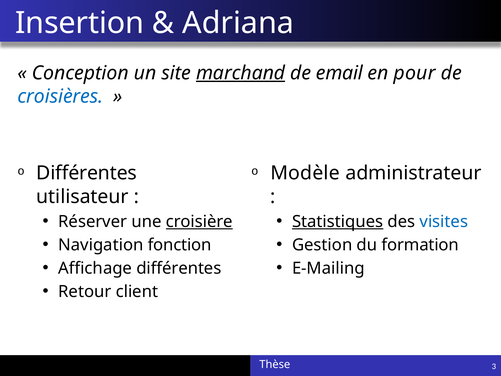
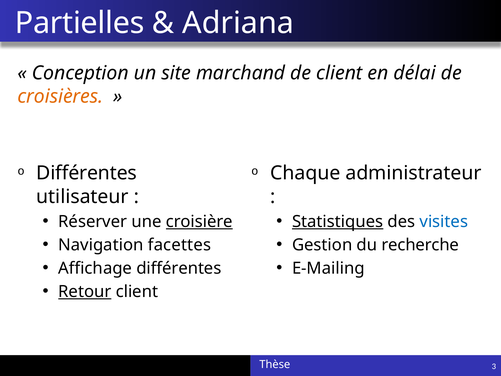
Insertion: Insertion -> Partielles
marchand underline: present -> none
de email: email -> client
pour: pour -> délai
croisières colour: blue -> orange
Modèle: Modèle -> Chaque
fonction: fonction -> facettes
formation: formation -> recherche
Retour underline: none -> present
